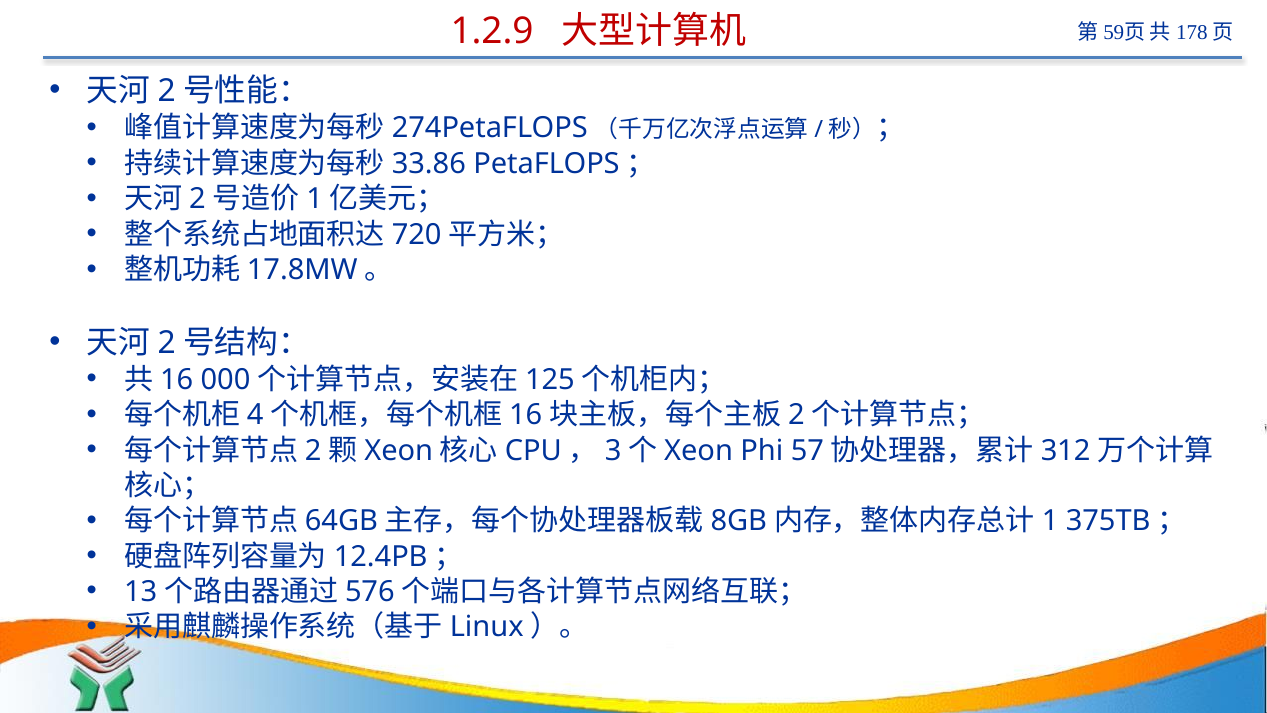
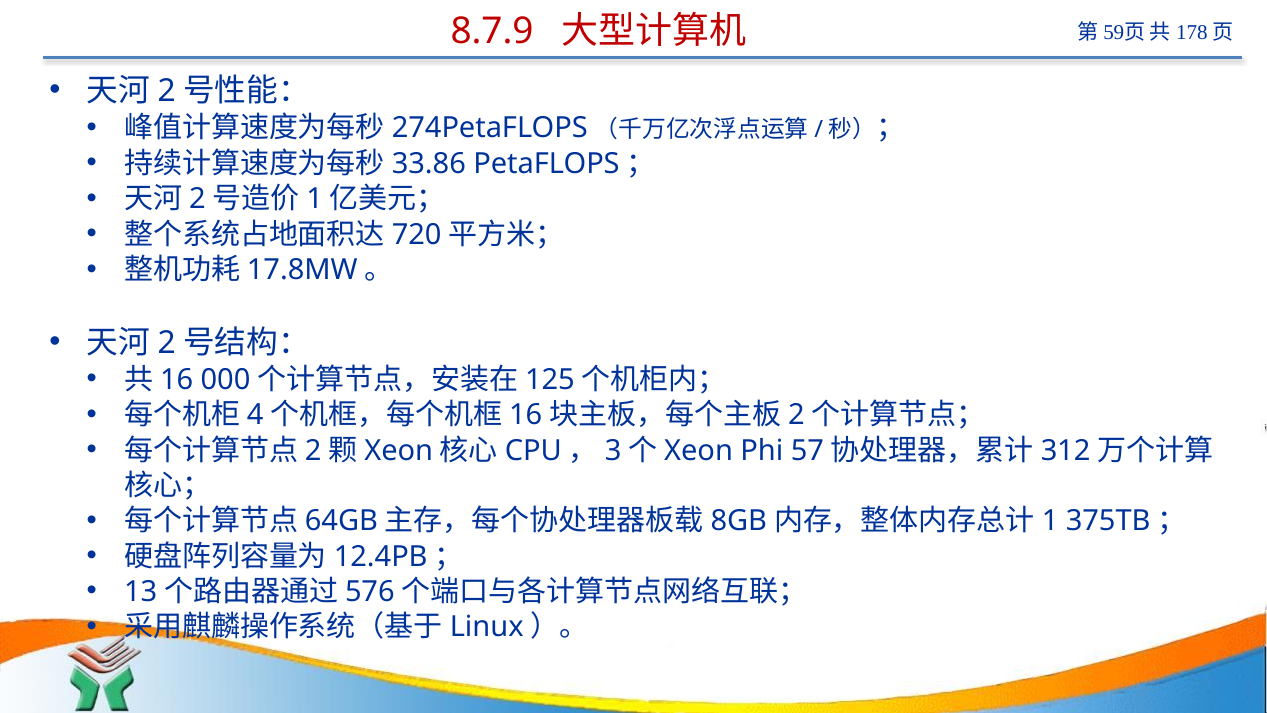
1.2.9: 1.2.9 -> 8.7.9
